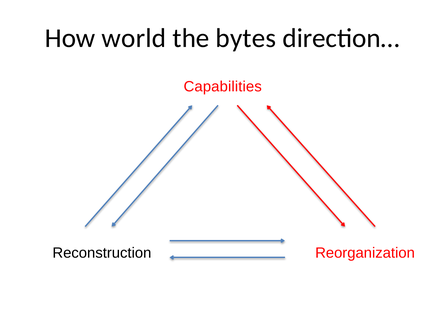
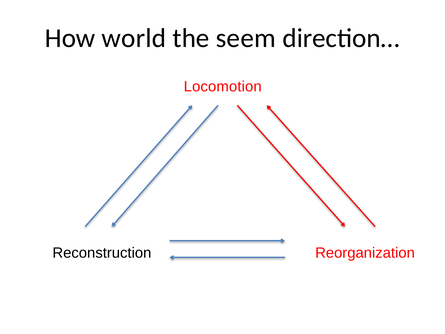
bytes: bytes -> seem
Capabilities: Capabilities -> Locomotion
